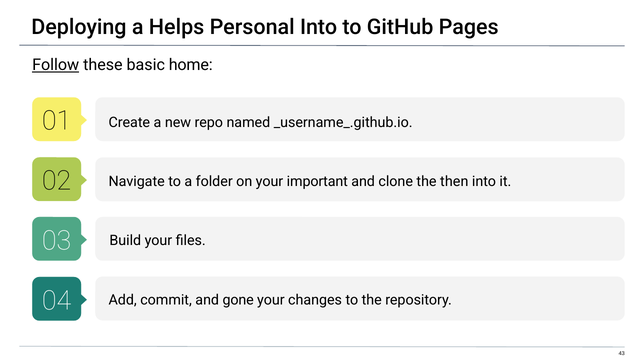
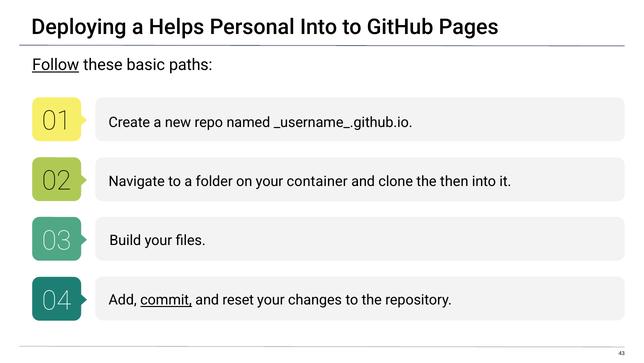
home: home -> paths
important: important -> container
commit underline: none -> present
gone: gone -> reset
